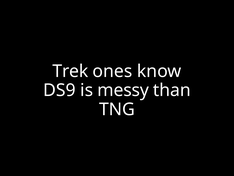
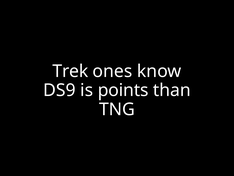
messy: messy -> points
